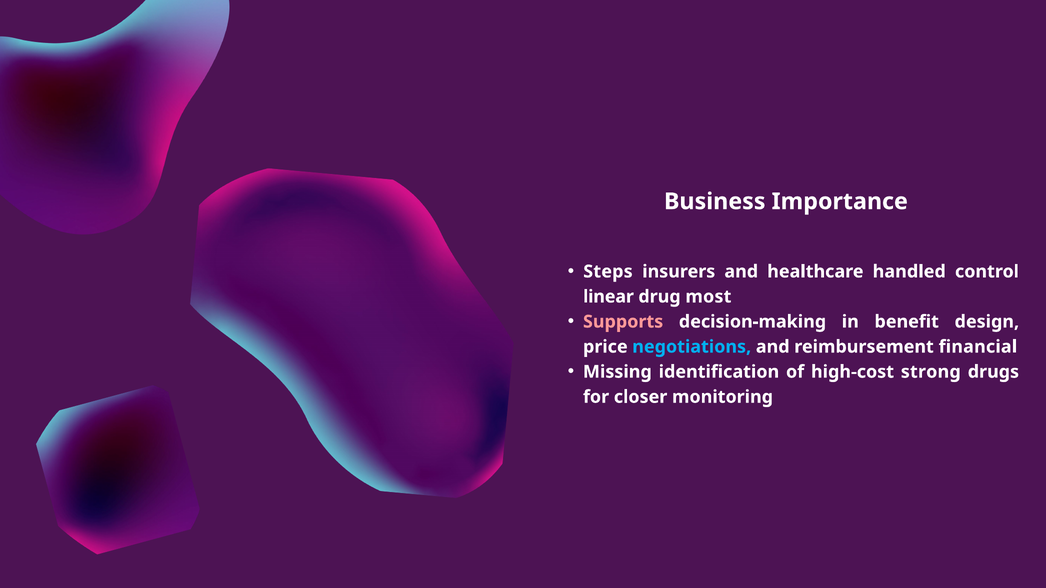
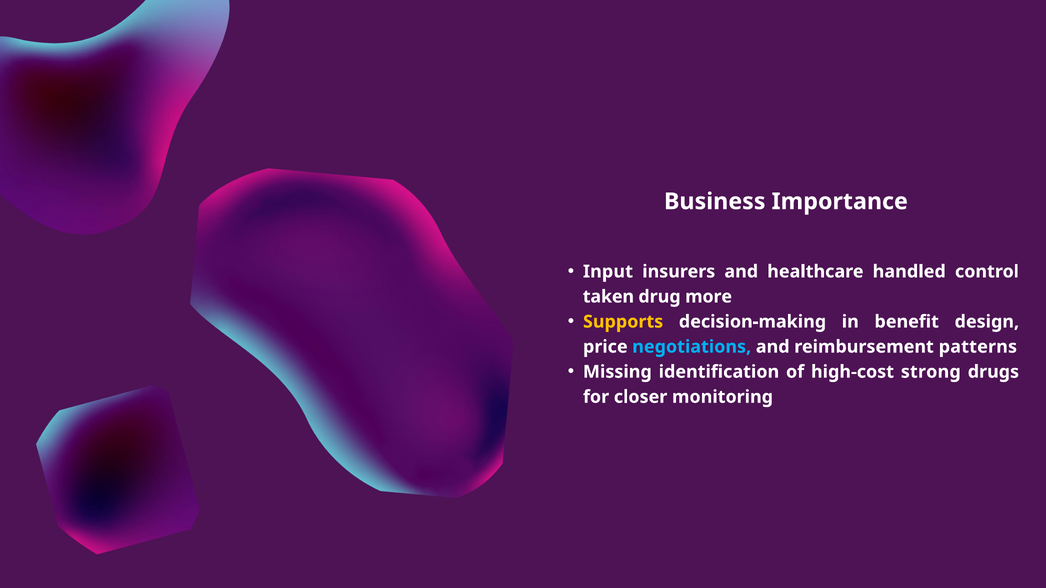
Steps: Steps -> Input
linear: linear -> taken
most: most -> more
Supports colour: pink -> yellow
financial: financial -> patterns
